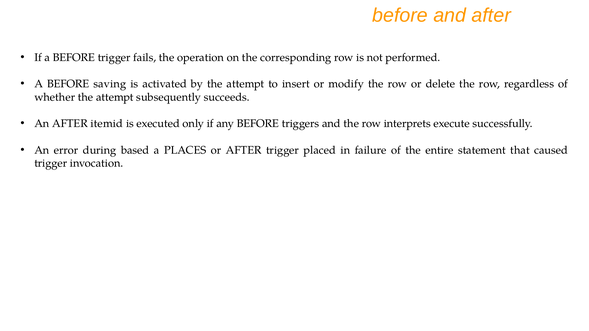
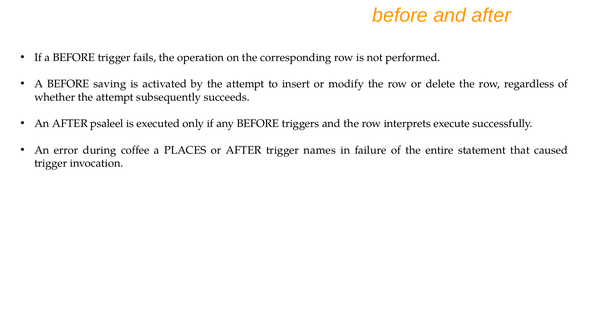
itemid: itemid -> psaleel
based: based -> coffee
placed: placed -> names
